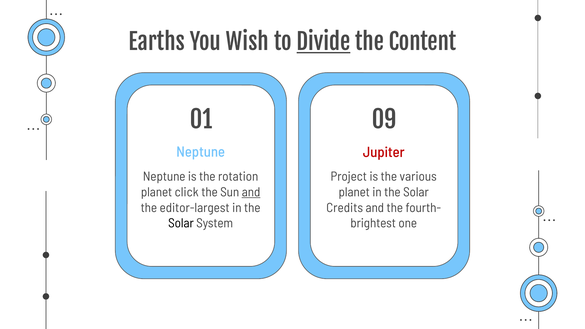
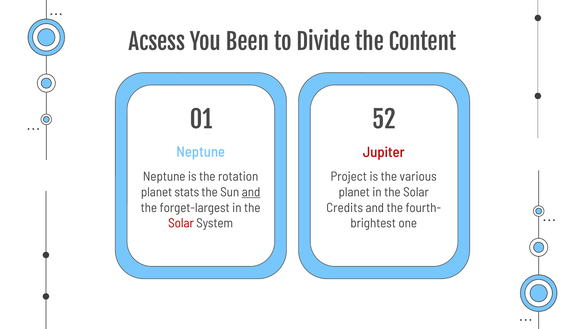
Earths: Earths -> Acsess
Wish: Wish -> Been
Divide underline: present -> none
09: 09 -> 52
click: click -> stats
editor-largest: editor-largest -> forget-largest
Solar at (181, 223) colour: black -> red
